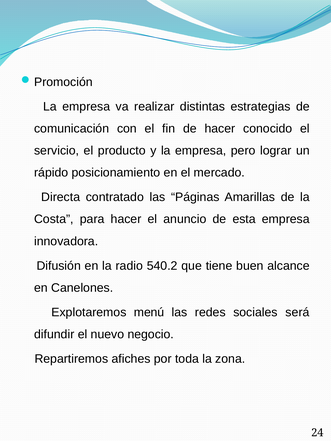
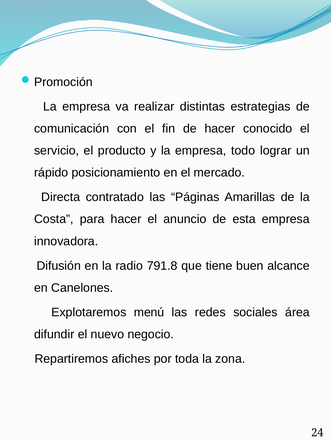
pero: pero -> todo
540.2: 540.2 -> 791.8
será: será -> área
